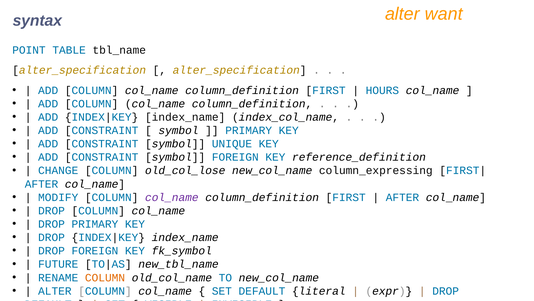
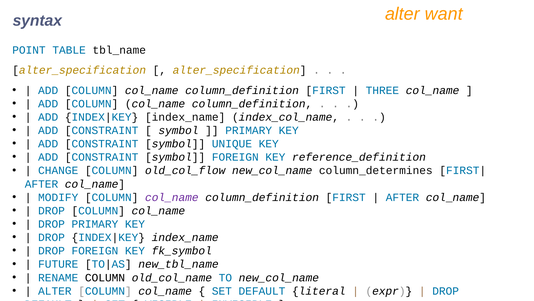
HOURS: HOURS -> THREE
old_col_lose: old_col_lose -> old_col_flow
column_expressing: column_expressing -> column_determines
COLUMN at (105, 277) colour: orange -> black
